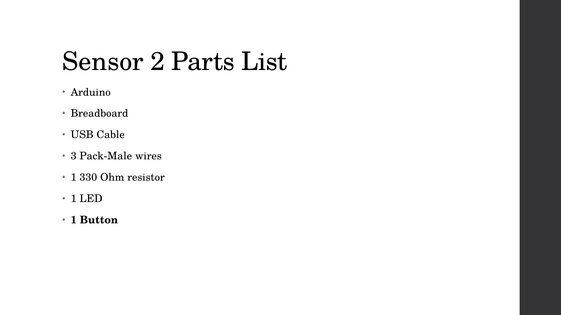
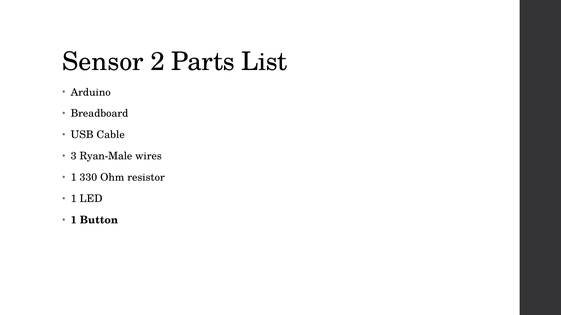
Pack-Male: Pack-Male -> Ryan-Male
